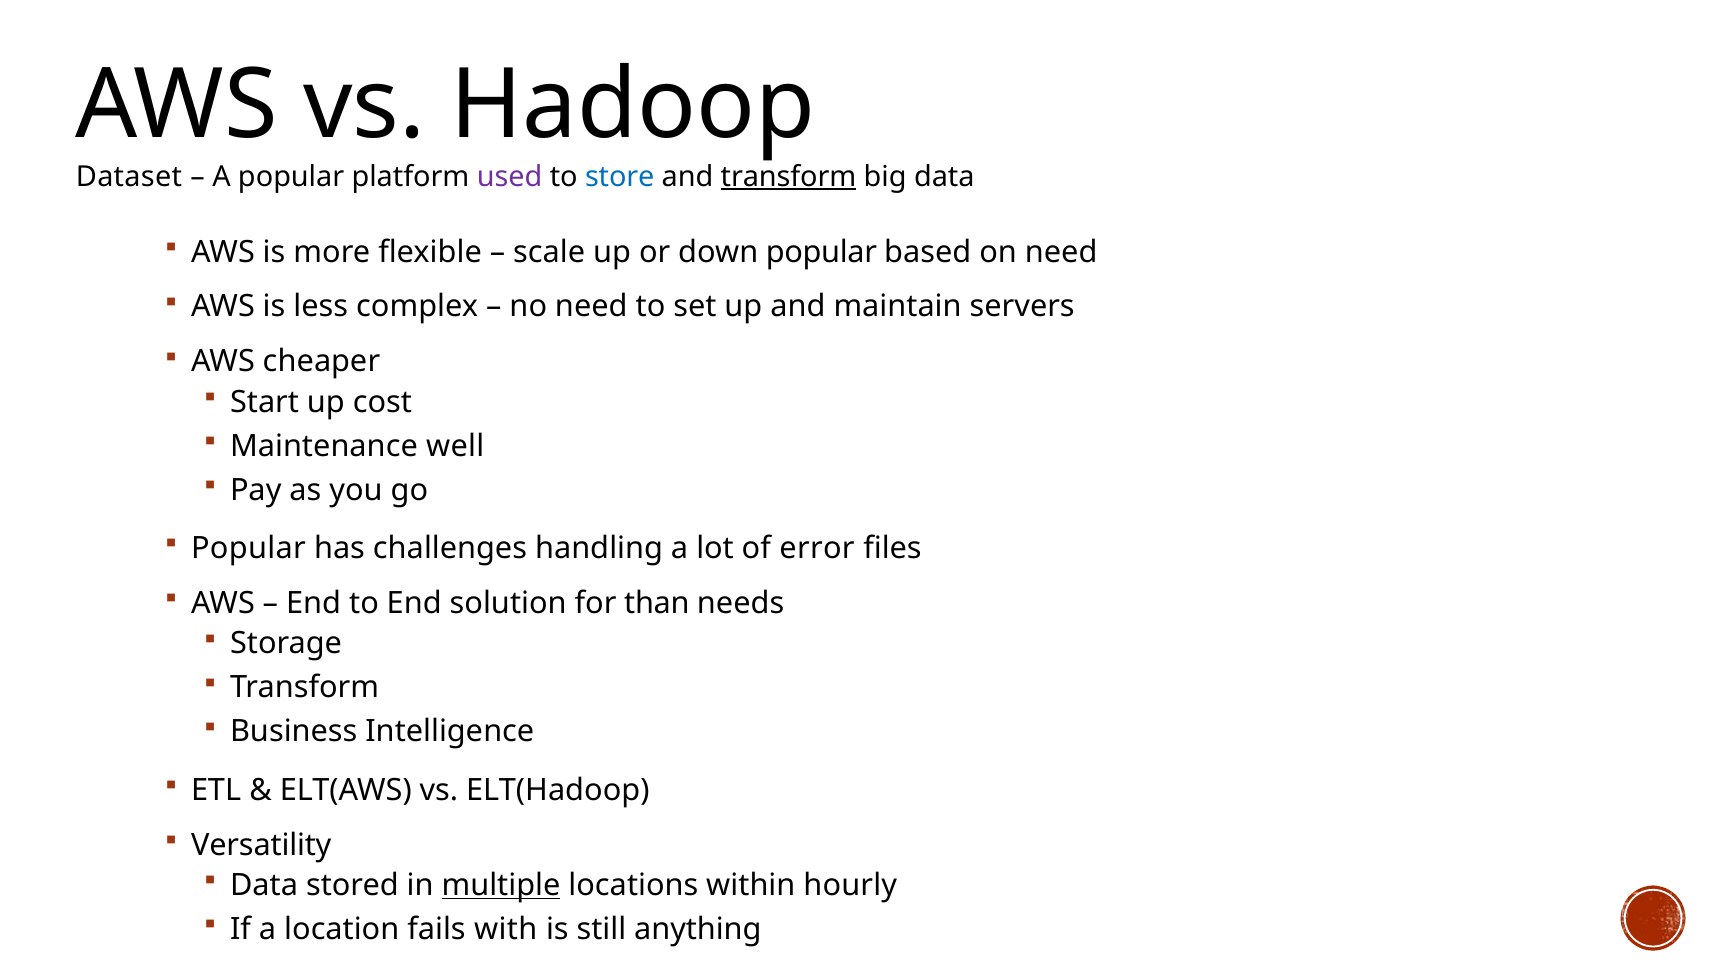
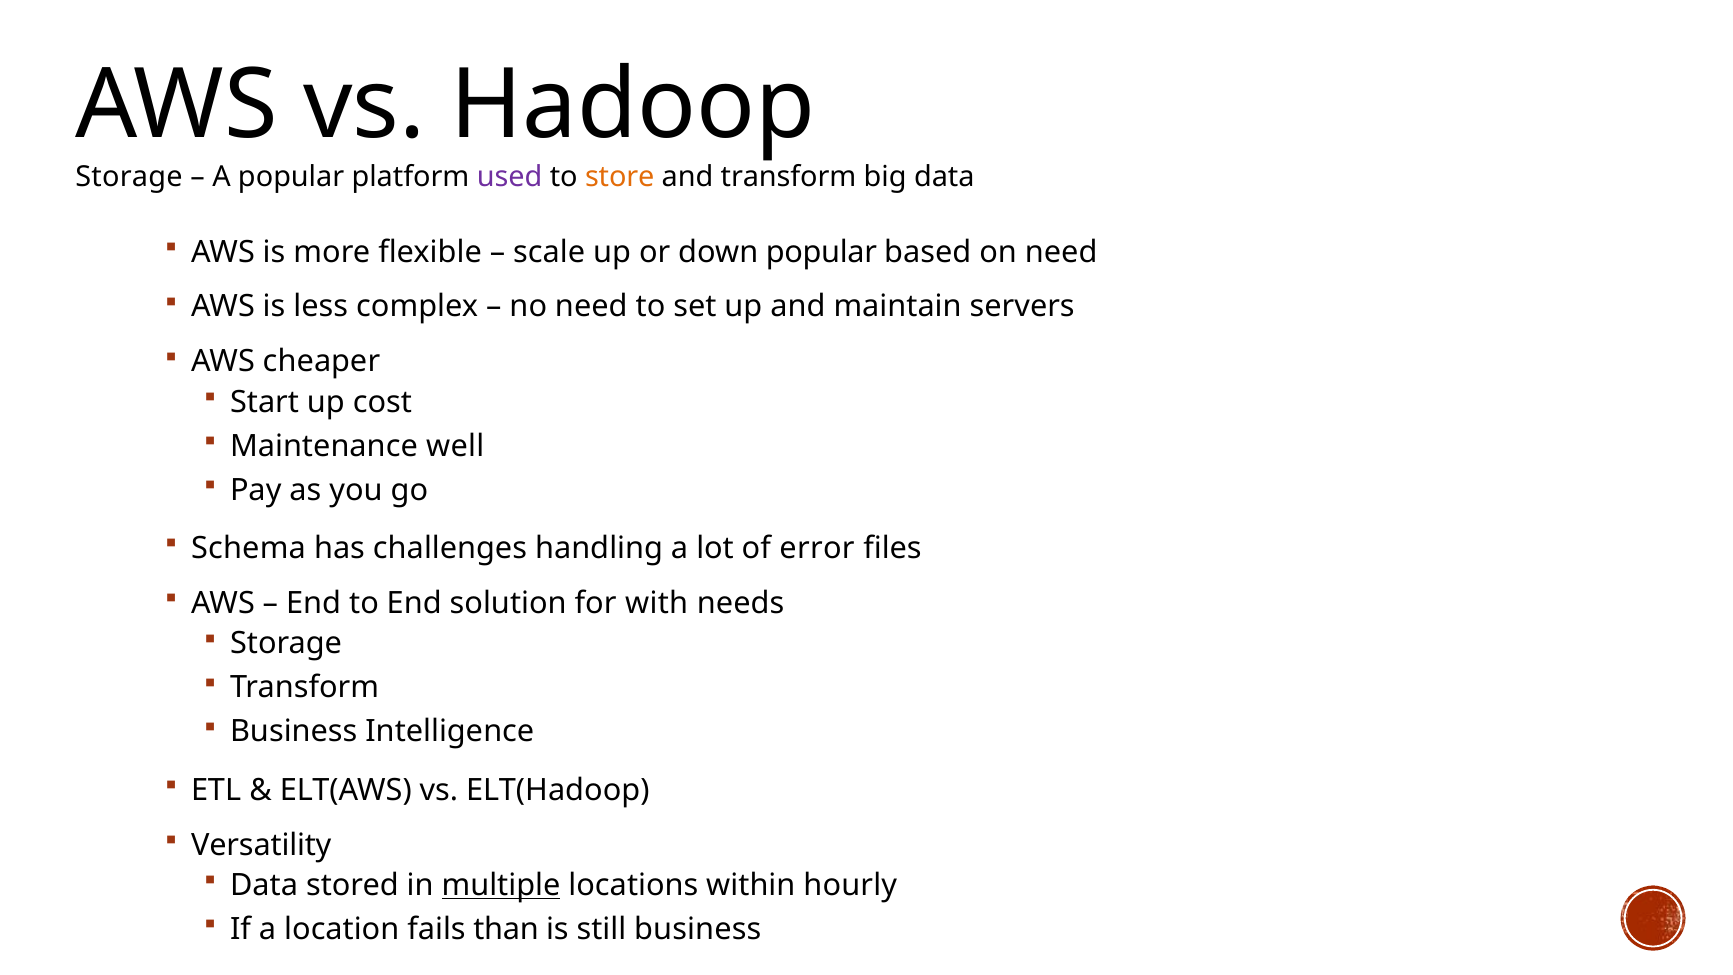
Dataset at (129, 177): Dataset -> Storage
store colour: blue -> orange
transform at (789, 177) underline: present -> none
Popular at (248, 548): Popular -> Schema
than: than -> with
with: with -> than
still anything: anything -> business
